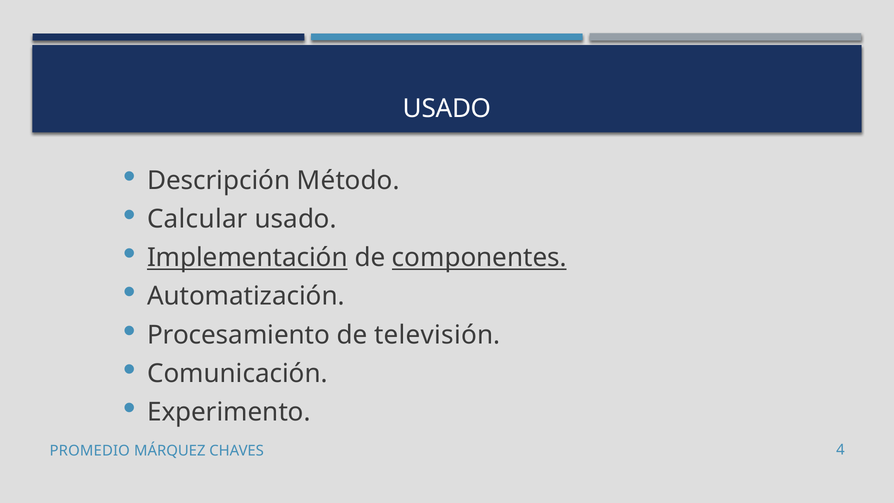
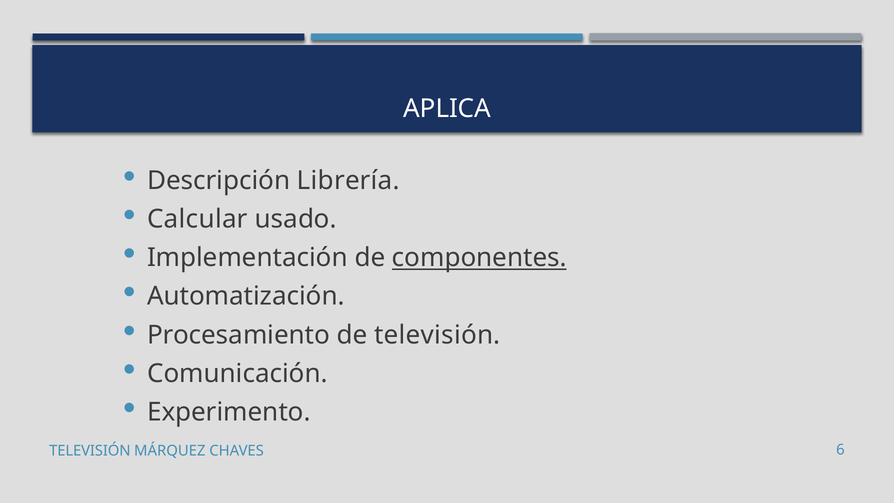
USADO at (447, 109): USADO -> APLICA
Método: Método -> Librería
Implementación underline: present -> none
PROMEDIO at (90, 451): PROMEDIO -> TELEVISIÓN
4: 4 -> 6
